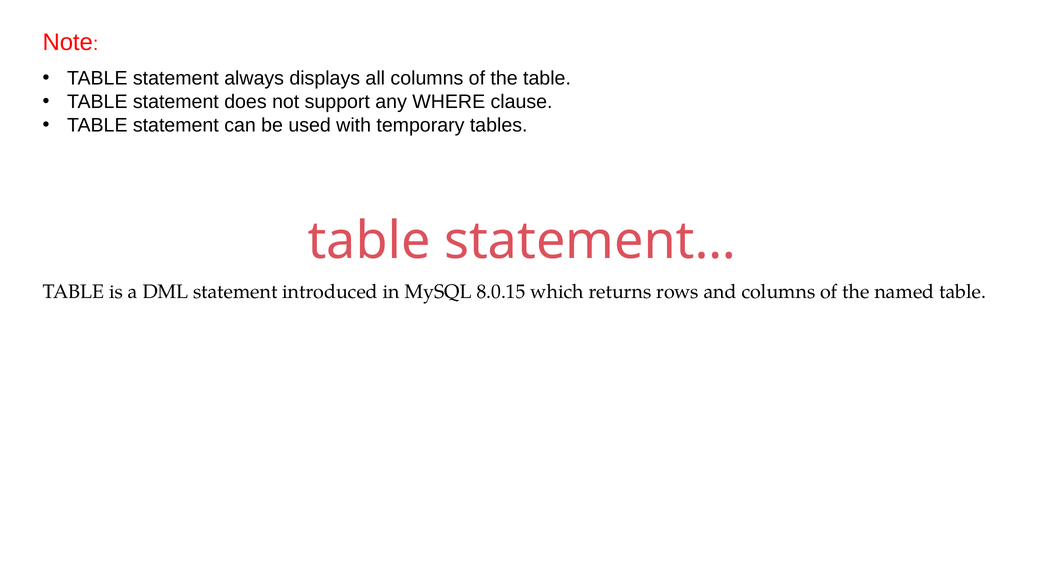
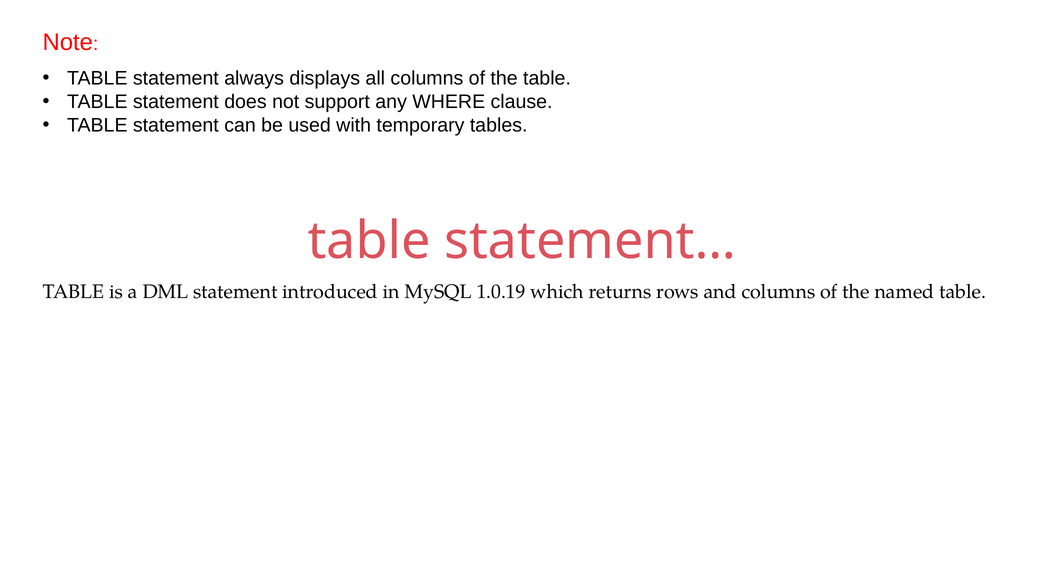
8.0.15: 8.0.15 -> 1.0.19
